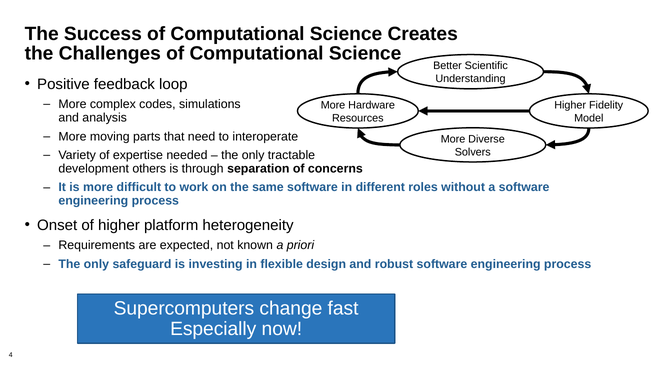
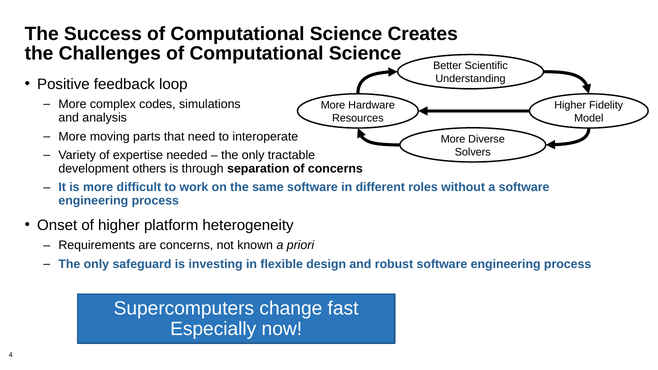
are expected: expected -> concerns
